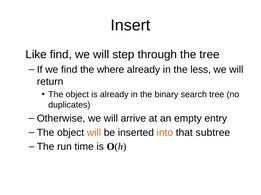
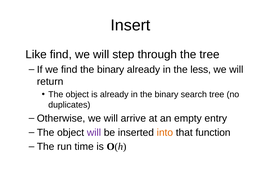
find the where: where -> binary
will at (94, 133) colour: orange -> purple
subtree: subtree -> function
